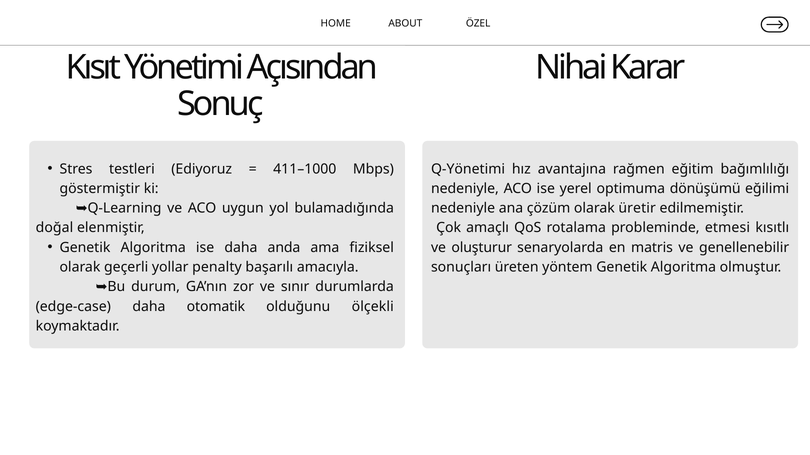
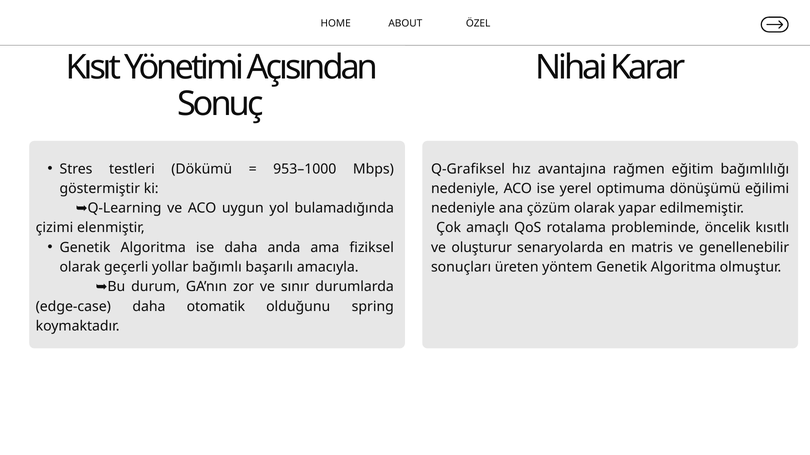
Ediyoruz: Ediyoruz -> Dökümü
411–1000: 411–1000 -> 953–1000
Q-Yönetimi: Q-Yönetimi -> Q-Grafiksel
üretir: üretir -> yapar
doğal: doğal -> çizimi
etmesi: etmesi -> öncelik
penalty: penalty -> bağımlı
ölçekli: ölçekli -> spring
